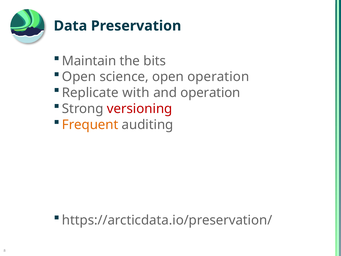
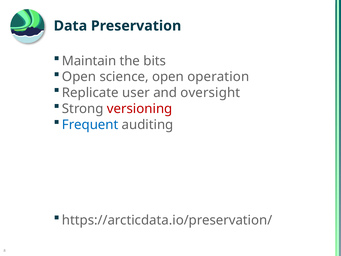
with: with -> user
and operation: operation -> oversight
Frequent colour: orange -> blue
